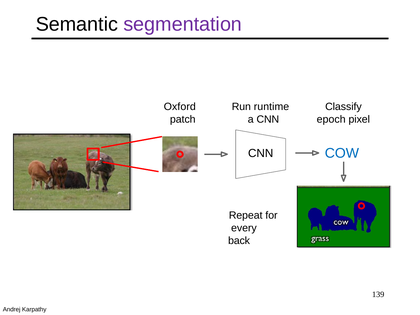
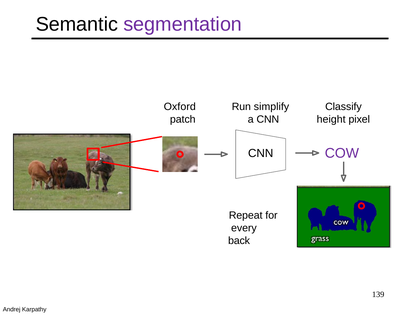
runtime: runtime -> simplify
epoch: epoch -> height
COW colour: blue -> purple
